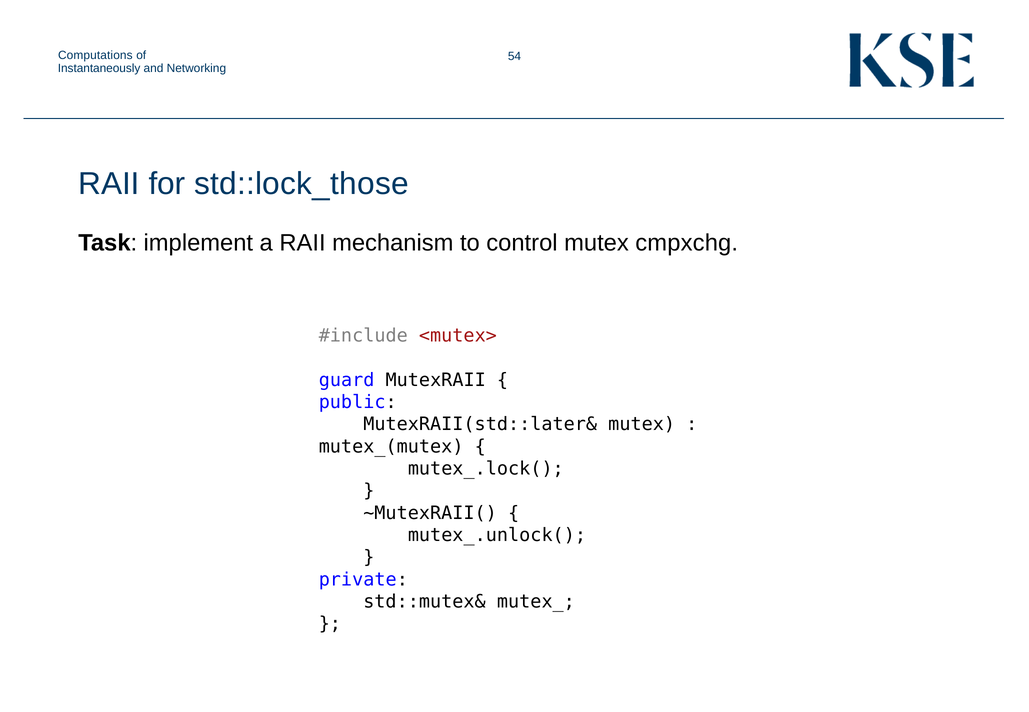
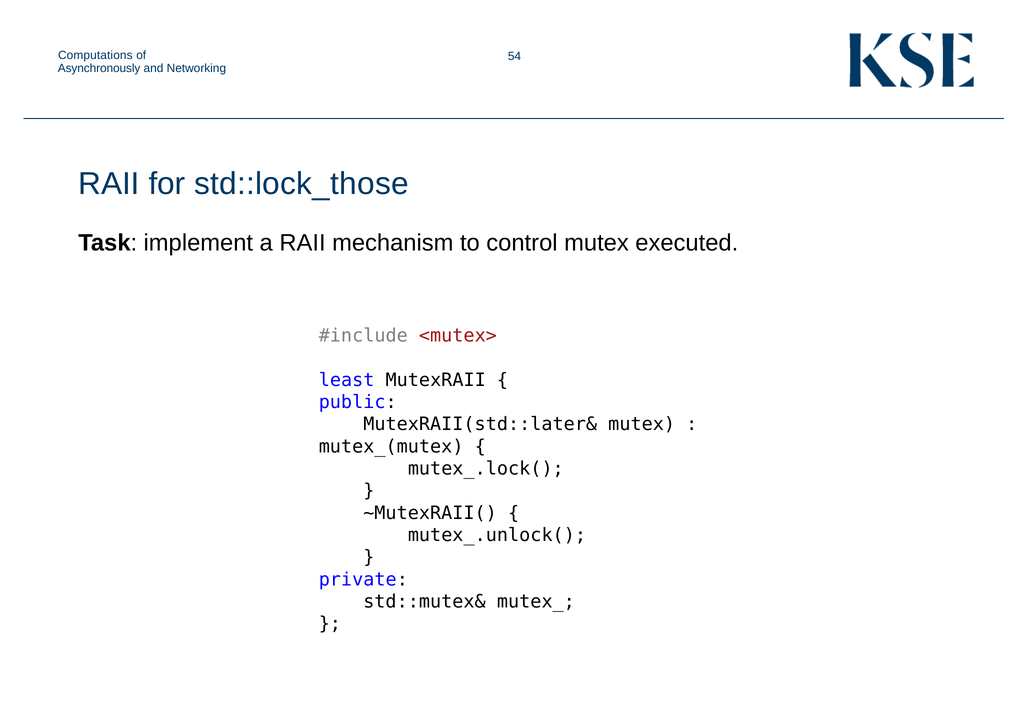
Instantaneously: Instantaneously -> Asynchronously
cmpxchg: cmpxchg -> executed
guard: guard -> least
